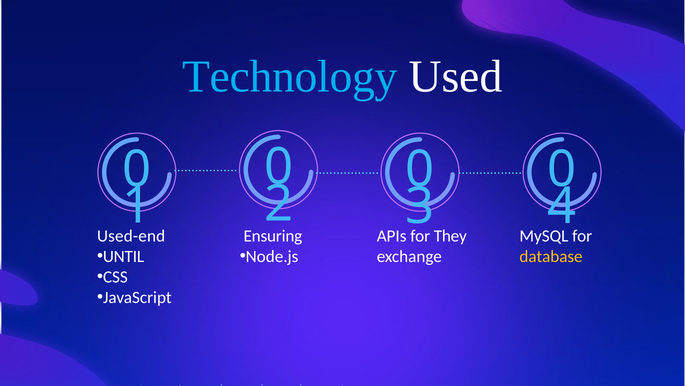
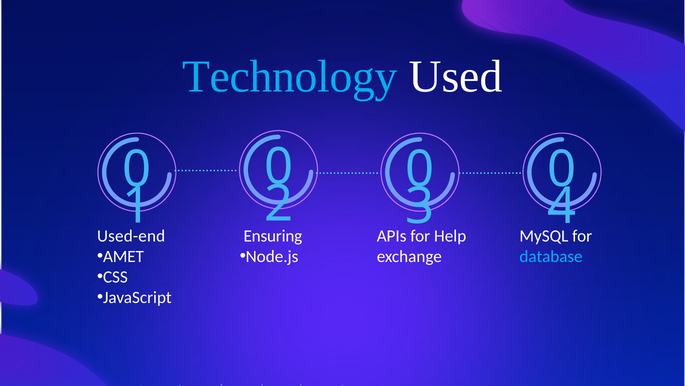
They: They -> Help
UNTIL: UNTIL -> AMET
database colour: yellow -> light blue
